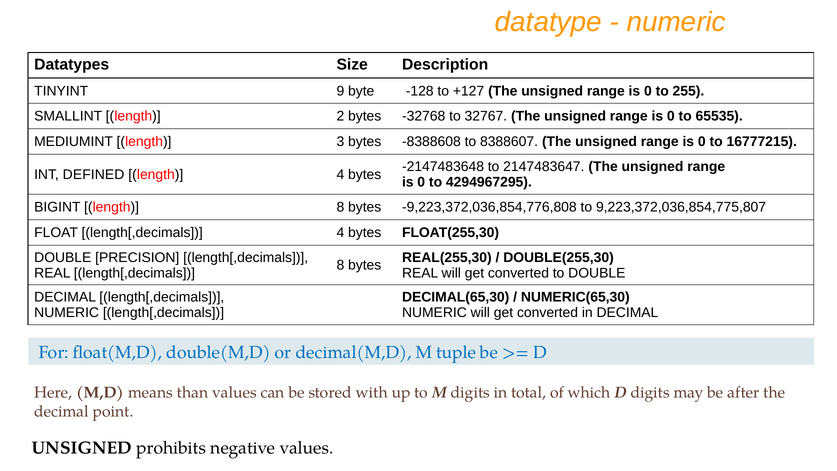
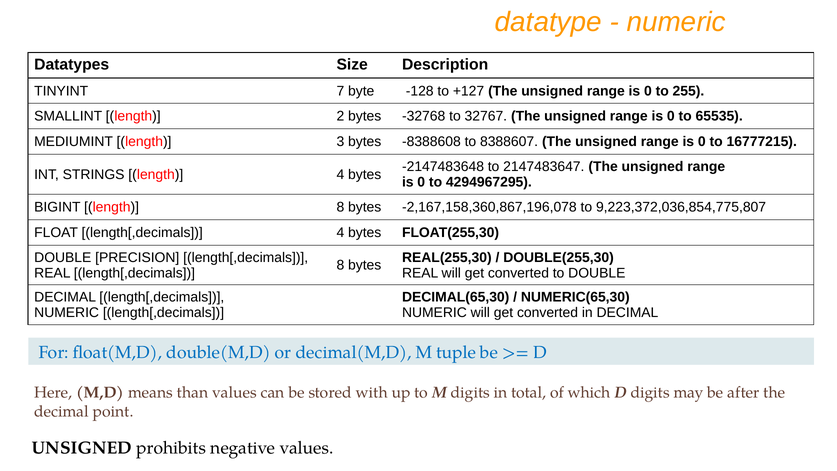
9: 9 -> 7
DEFINED: DEFINED -> STRINGS
-9,223,372,036,854,776,808: -9,223,372,036,854,776,808 -> -2,167,158,360,867,196,078
